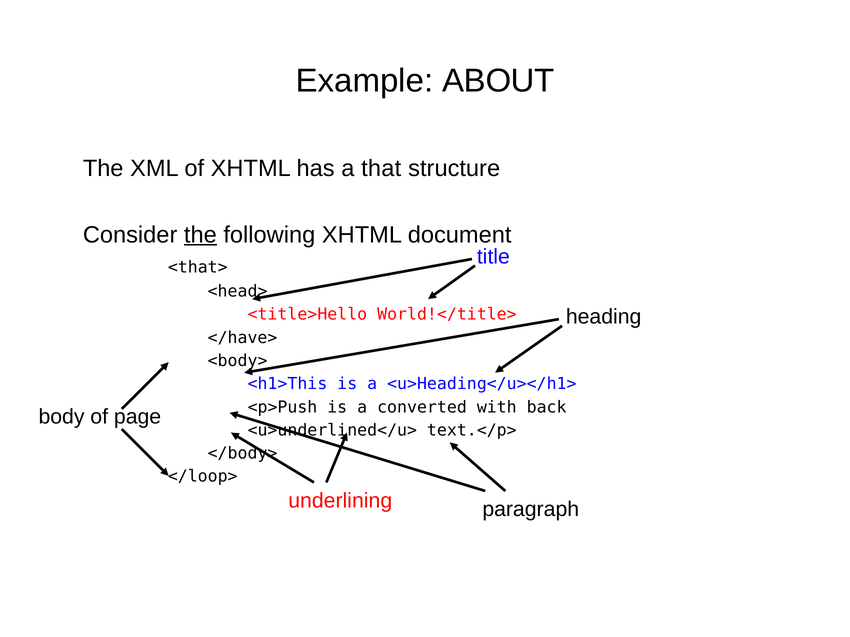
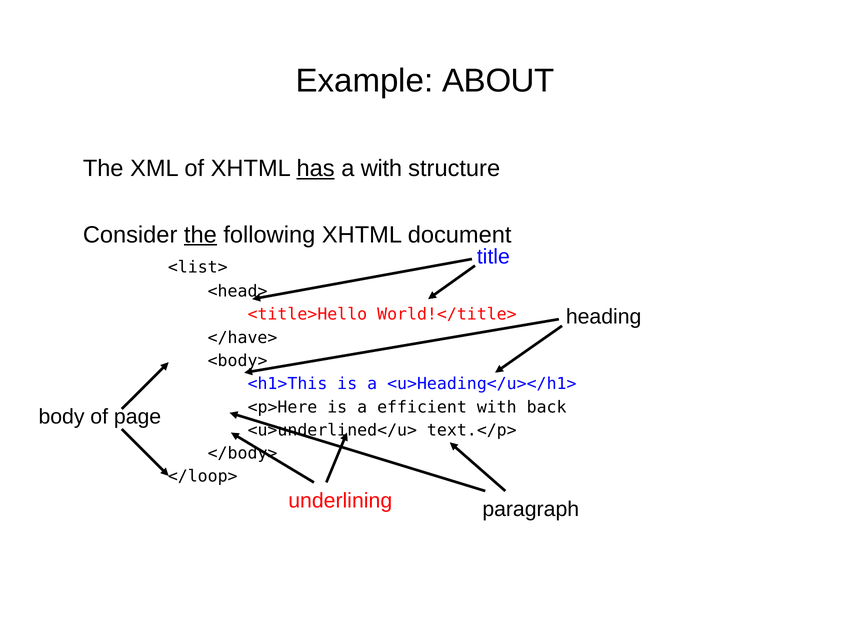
has underline: none -> present
a that: that -> with
<that>: <that> -> <list>
<p>Push: <p>Push -> <p>Here
converted: converted -> efficient
